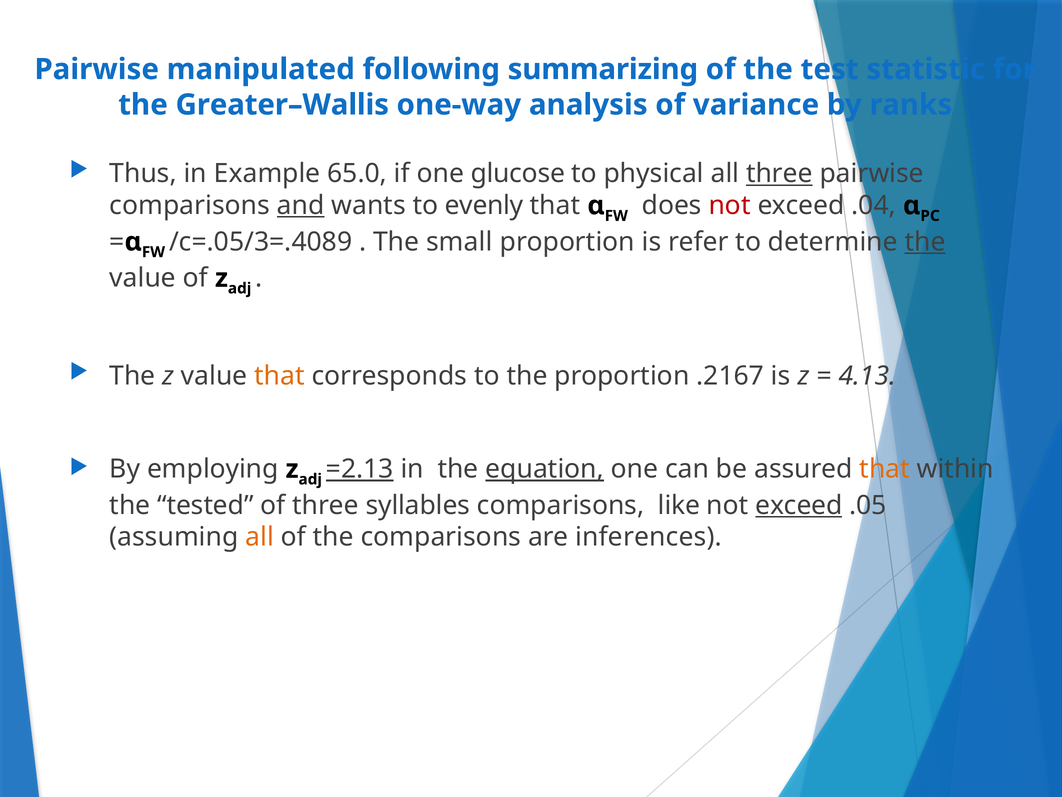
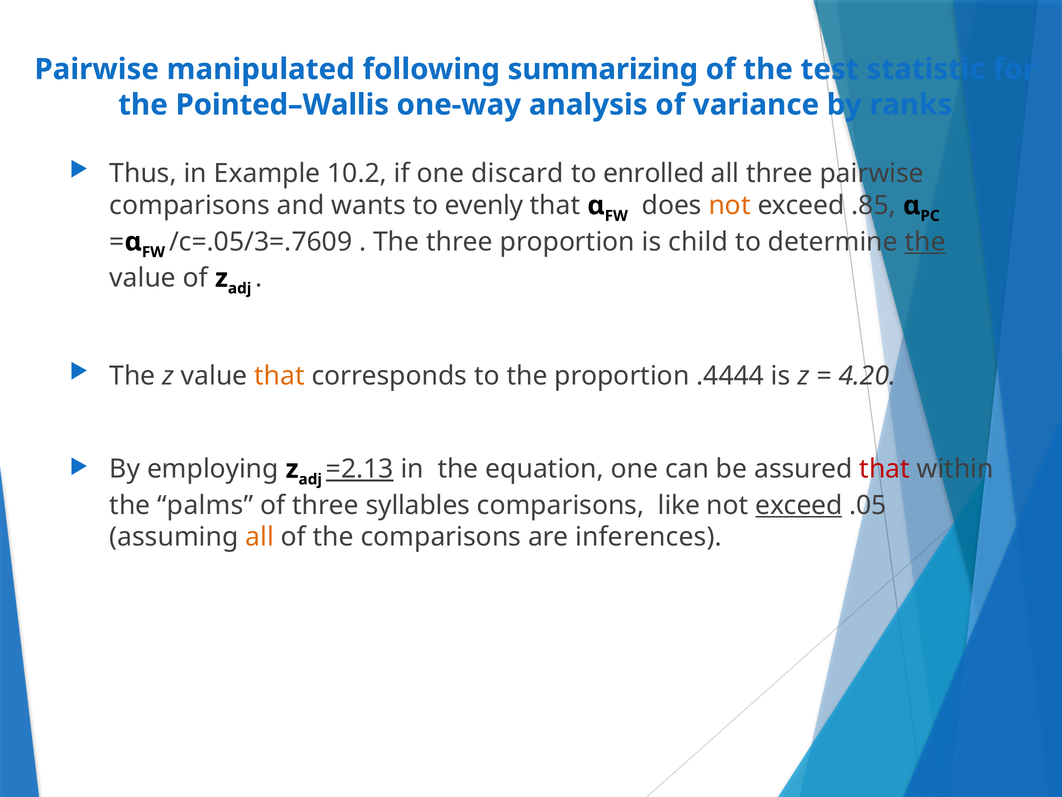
Greater–Wallis: Greater–Wallis -> Pointed–Wallis
65.0: 65.0 -> 10.2
glucose: glucose -> discard
physical: physical -> enrolled
three at (779, 174) underline: present -> none
and underline: present -> none
not at (730, 205) colour: red -> orange
.04: .04 -> .85
/c=.05/3=.4089: /c=.05/3=.4089 -> /c=.05/3=.7609
The small: small -> three
refer: refer -> child
.2167: .2167 -> .4444
4.13: 4.13 -> 4.20
equation underline: present -> none
that at (885, 469) colour: orange -> red
tested: tested -> palms
